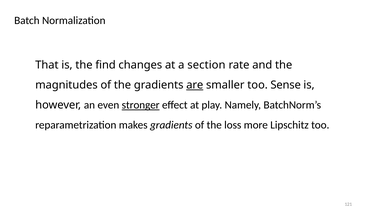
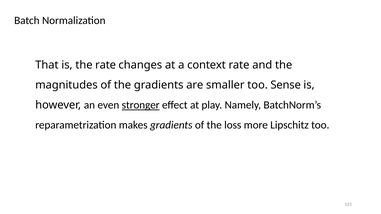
the find: find -> rate
section: section -> context
are underline: present -> none
